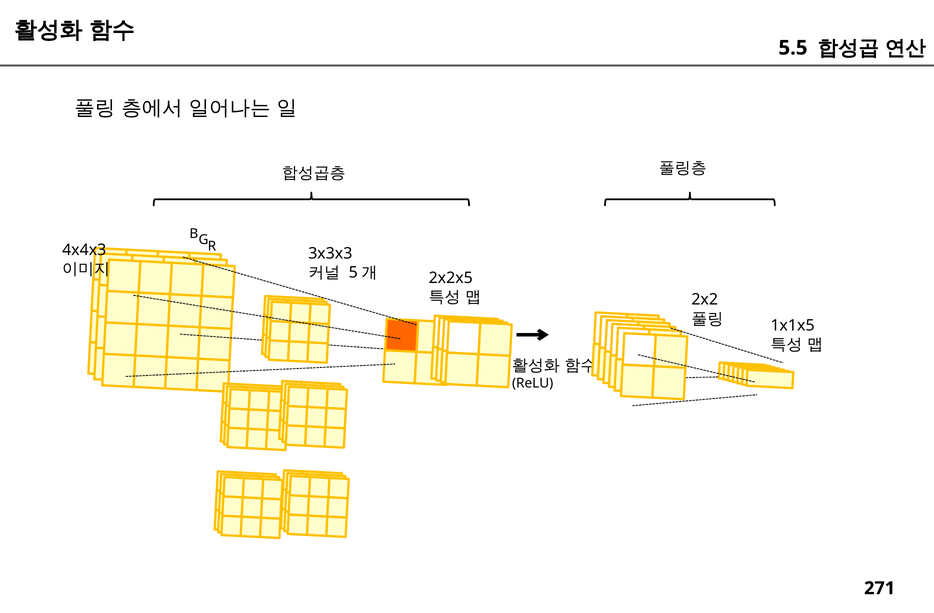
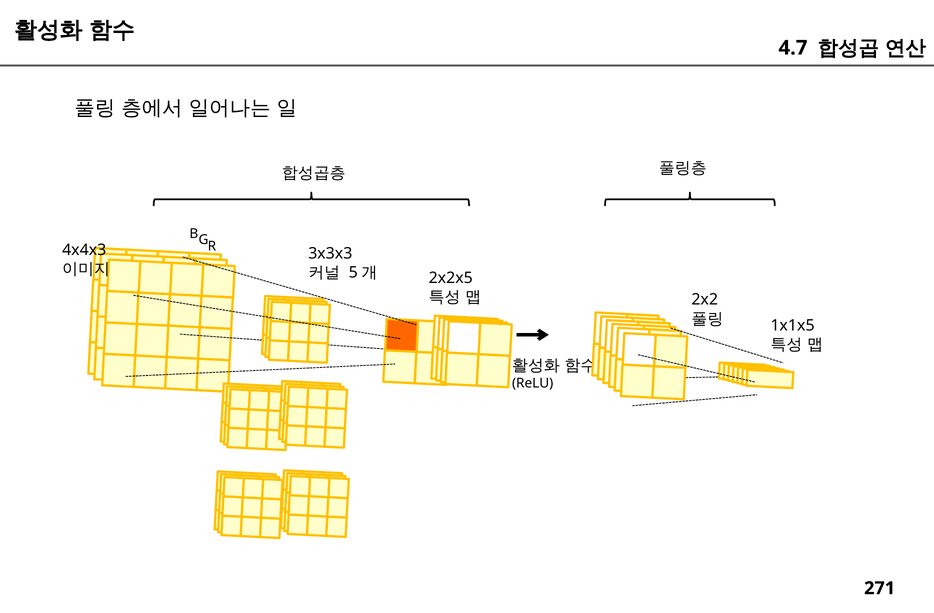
5.5: 5.5 -> 4.7
